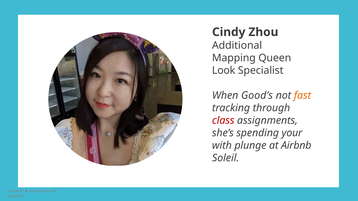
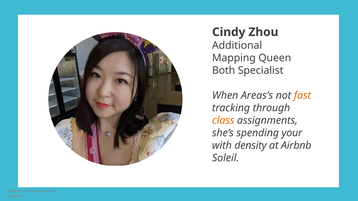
Look: Look -> Both
Good’s: Good’s -> Areas’s
class colour: red -> orange
plunge: plunge -> density
